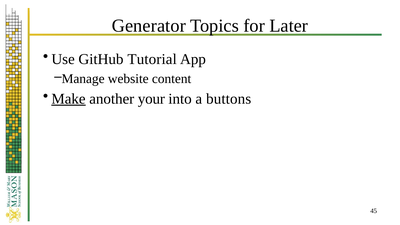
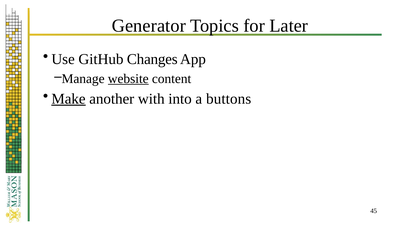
Tutorial: Tutorial -> Changes
website underline: none -> present
your: your -> with
